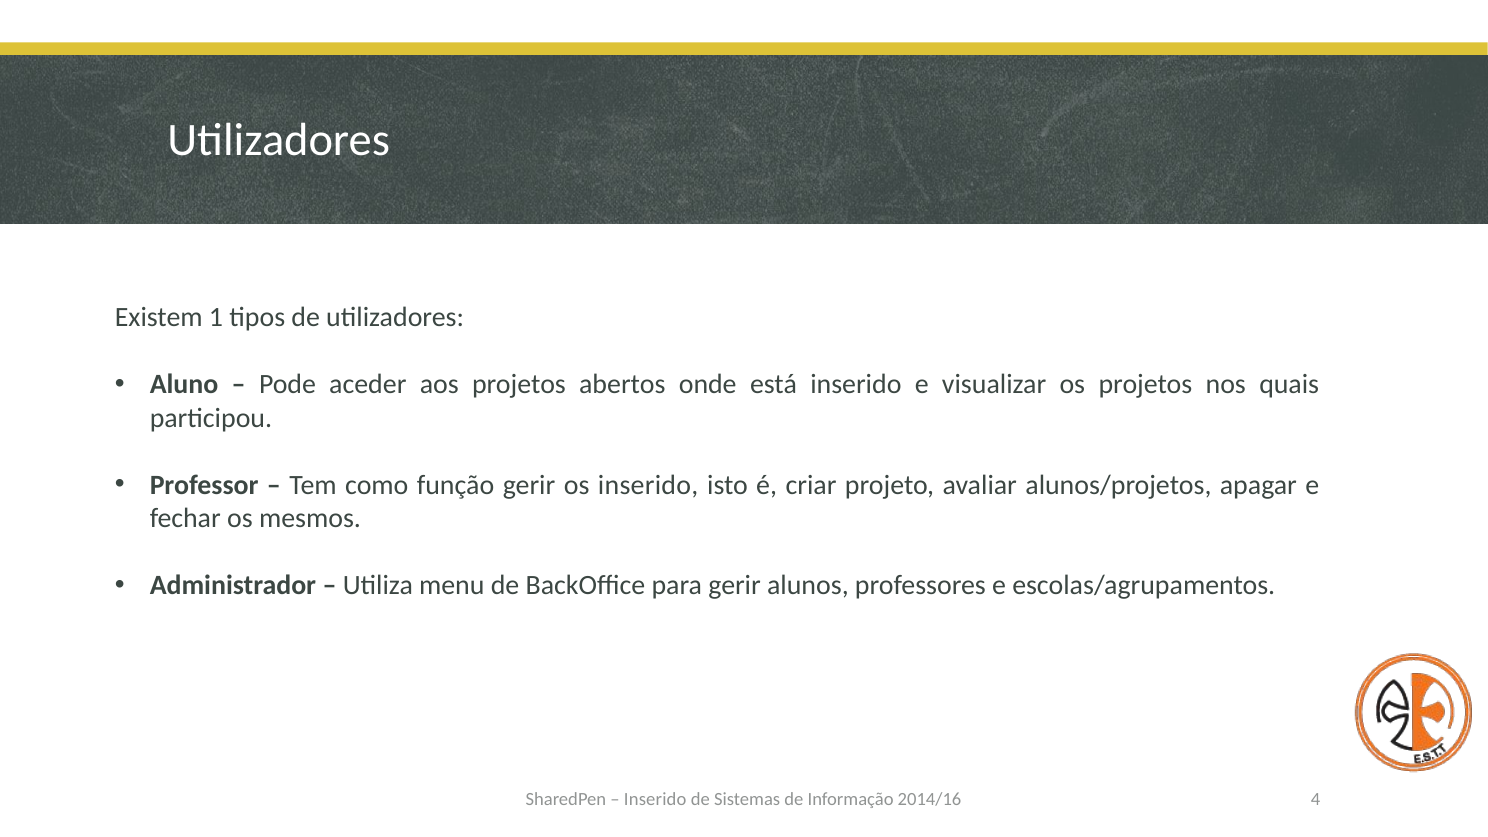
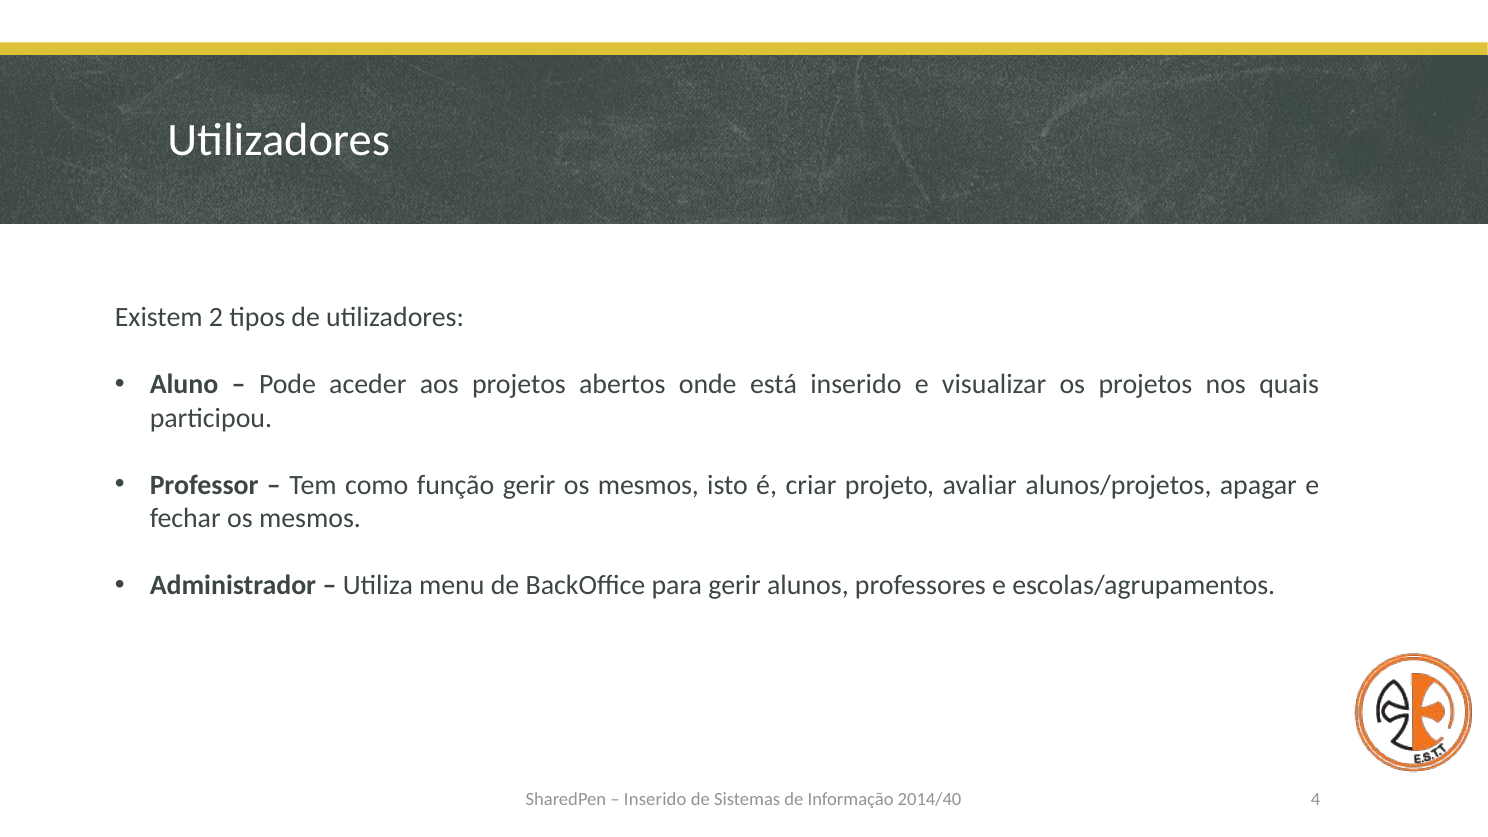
1: 1 -> 2
gerir os inserido: inserido -> mesmos
2014/16: 2014/16 -> 2014/40
